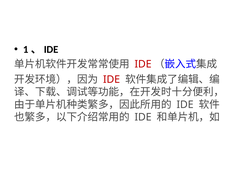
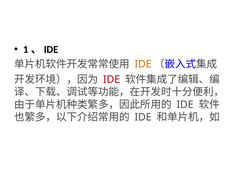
IDE at (143, 64) colour: red -> orange
